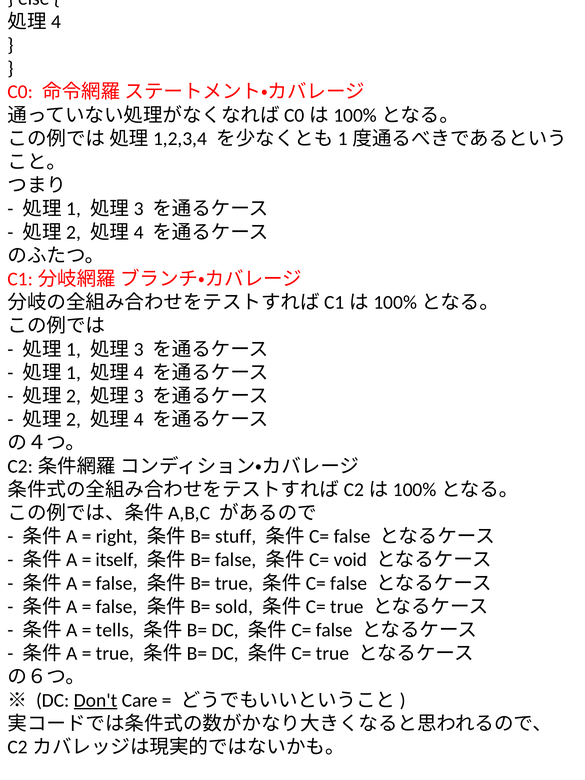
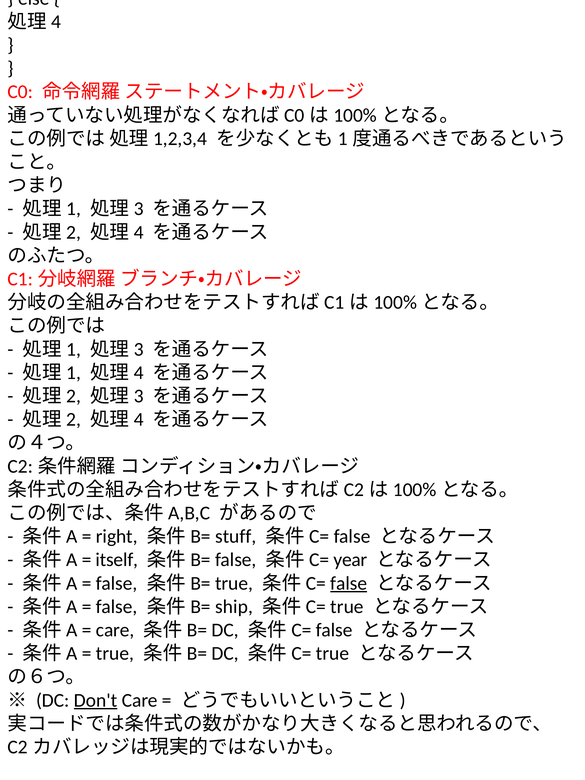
void at (350, 560): void -> year
false at (349, 583) underline: none -> present
sold: sold -> ship
tells at (115, 630): tells -> care
